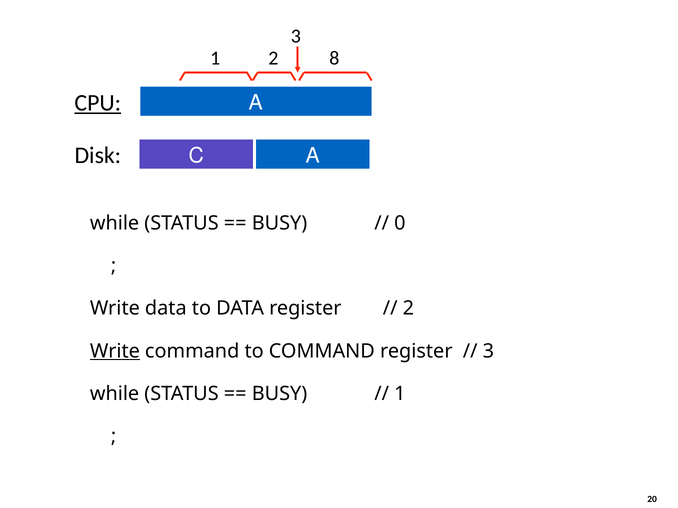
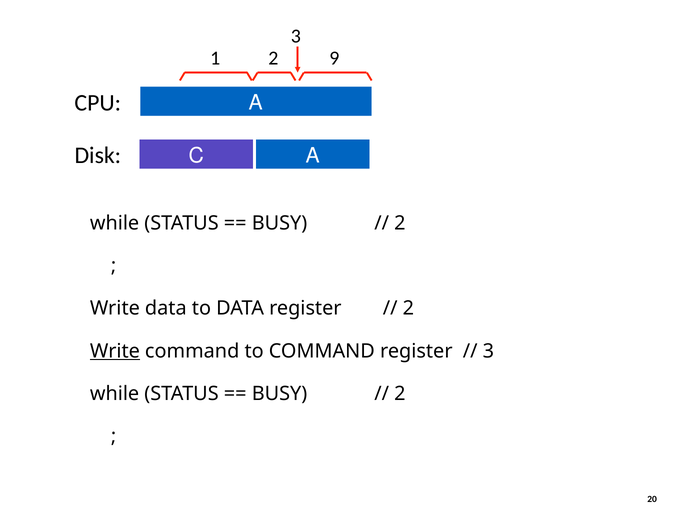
8: 8 -> 9
CPU underline: present -> none
0 at (400, 223): 0 -> 2
1 at (400, 394): 1 -> 2
